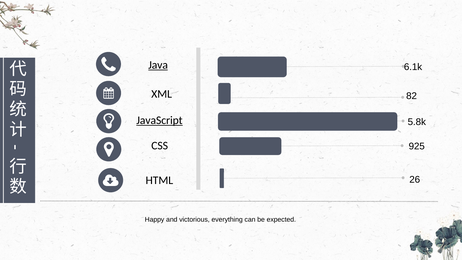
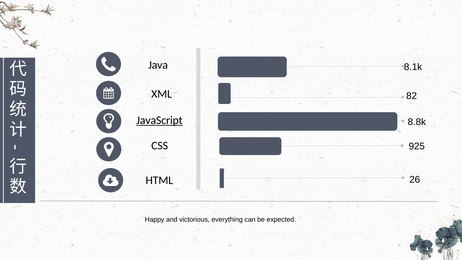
Java underline: present -> none
6.1k: 6.1k -> 8.1k
5.8k: 5.8k -> 8.8k
